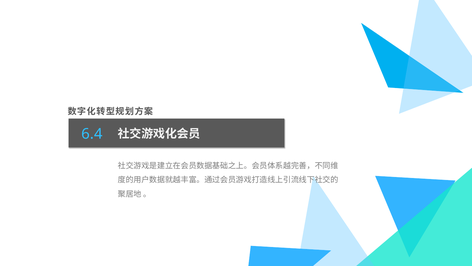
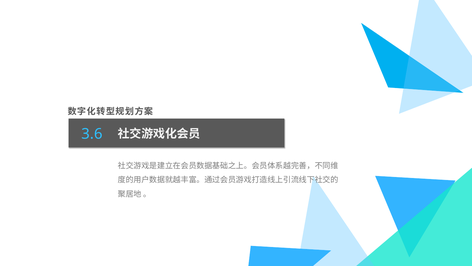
6.4: 6.4 -> 3.6
